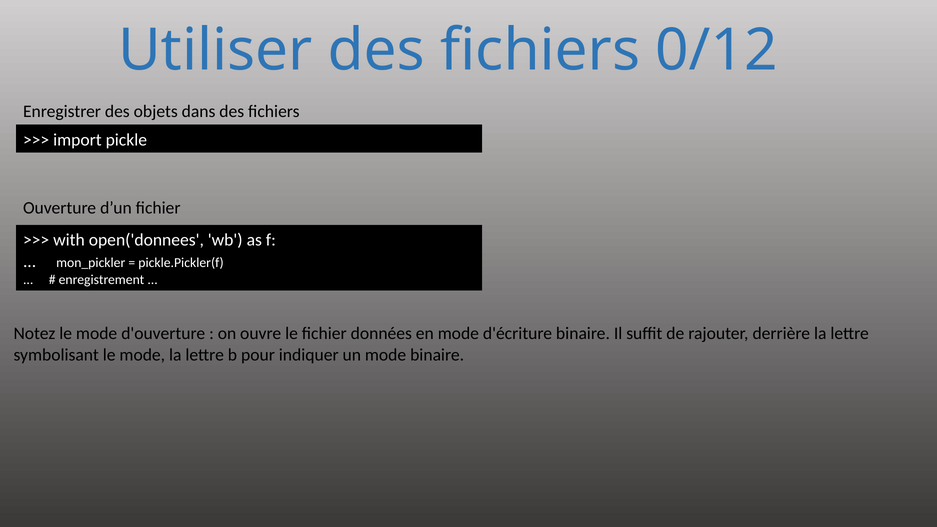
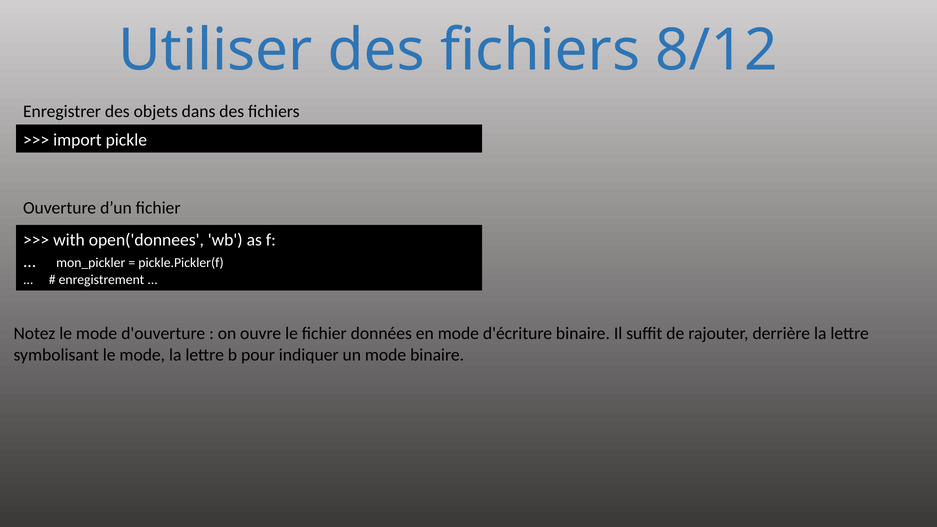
0/12: 0/12 -> 8/12
